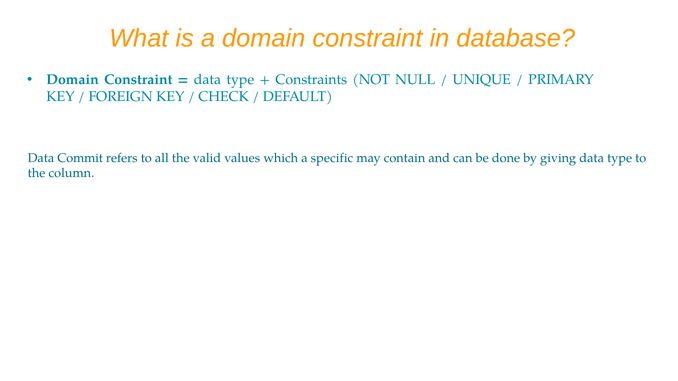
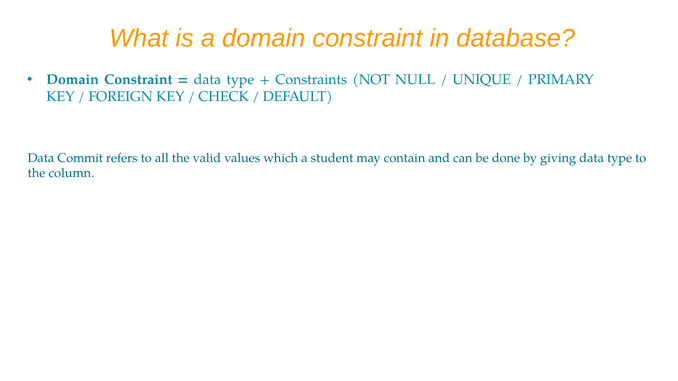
specific: specific -> student
